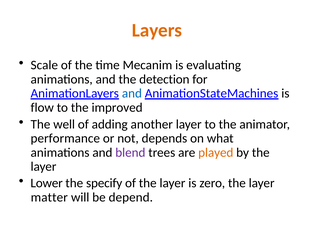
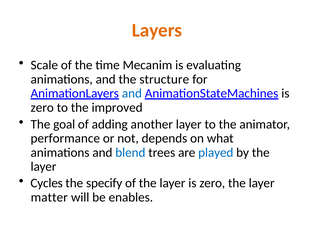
detection: detection -> structure
flow at (42, 108): flow -> zero
well: well -> goal
blend colour: purple -> blue
played colour: orange -> blue
Lower: Lower -> Cycles
depend: depend -> enables
